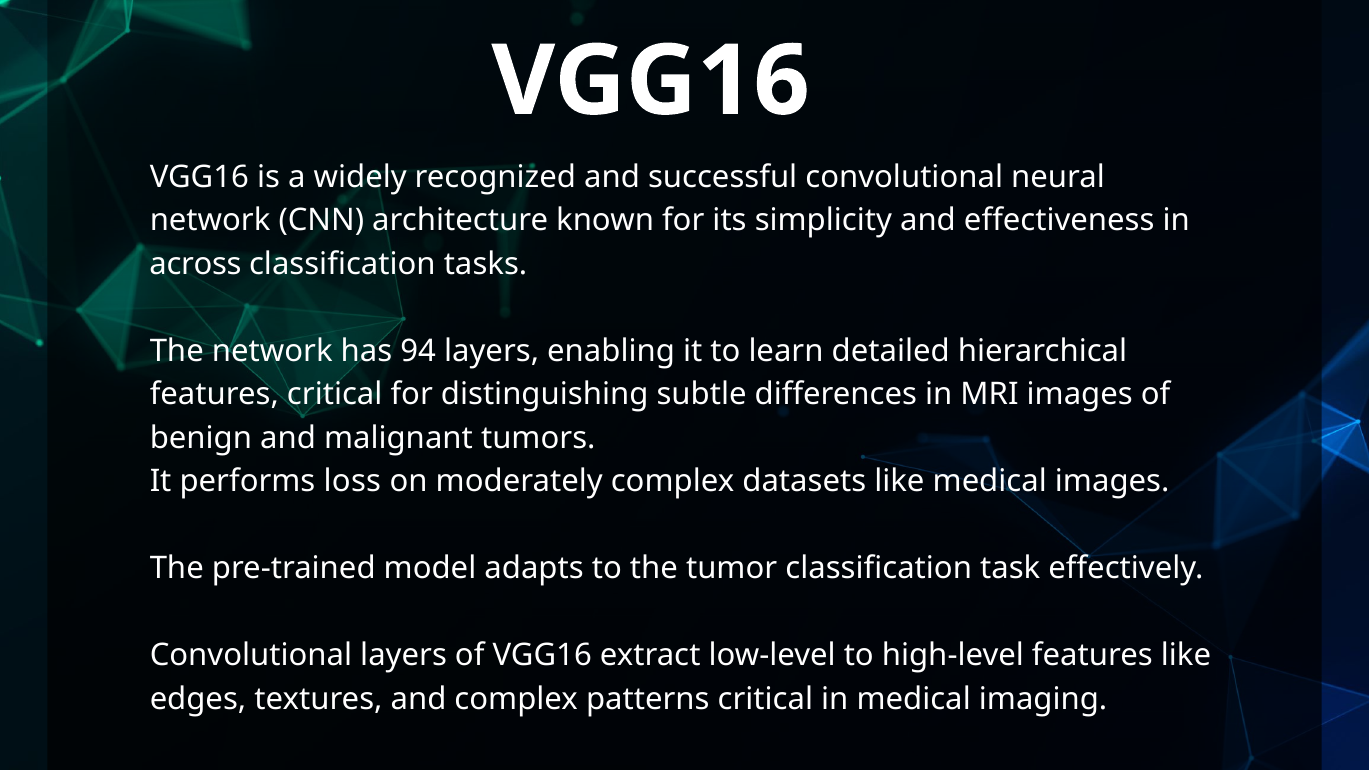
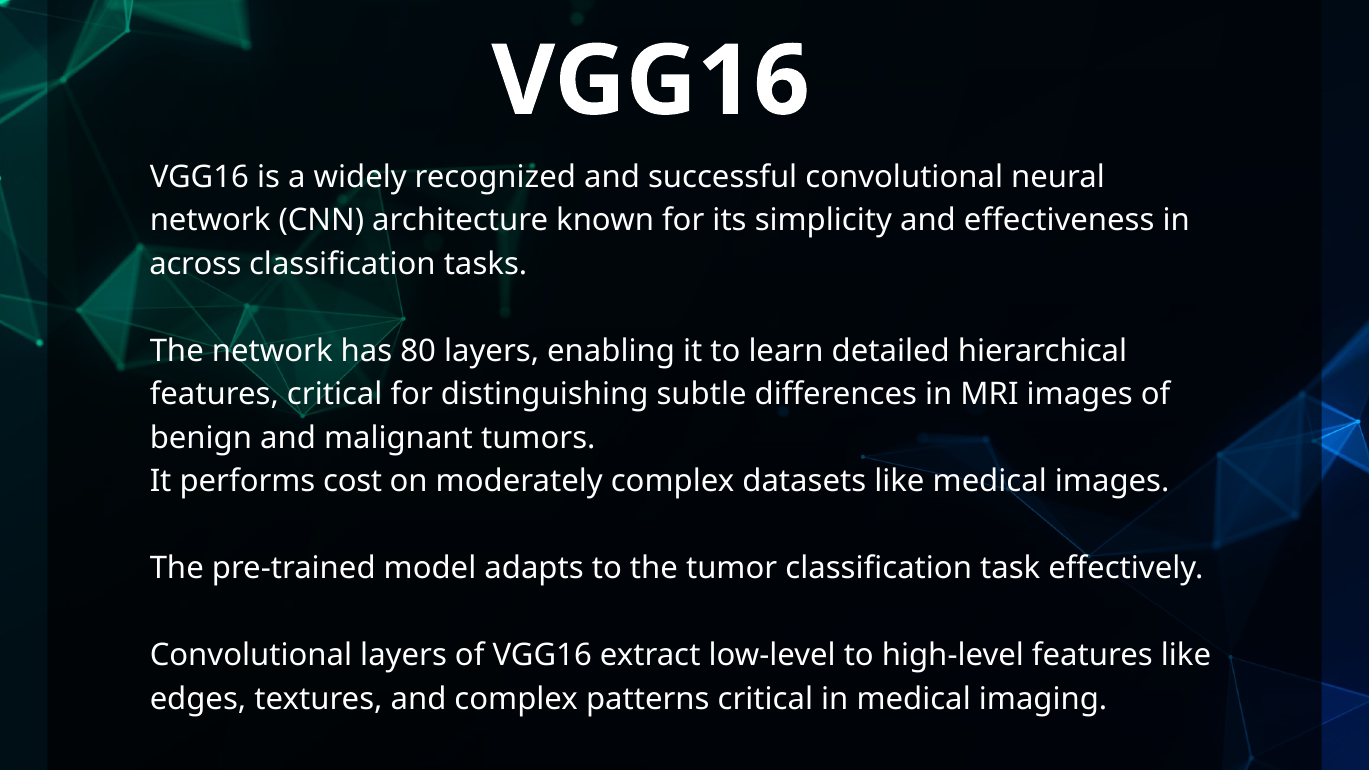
94: 94 -> 80
loss: loss -> cost
